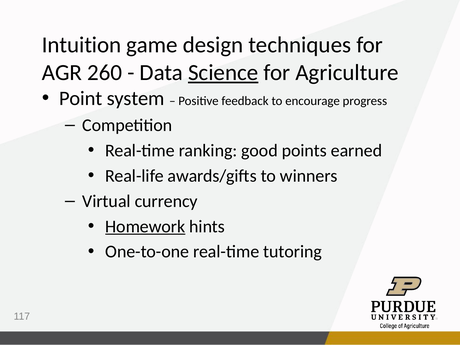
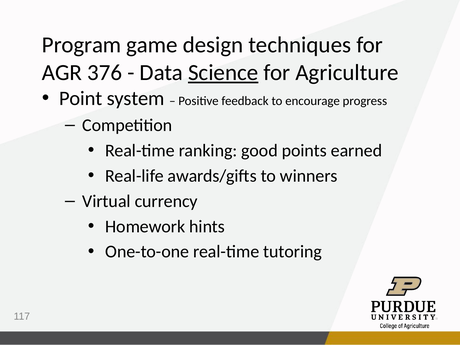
Intuition: Intuition -> Program
260: 260 -> 376
Homework underline: present -> none
